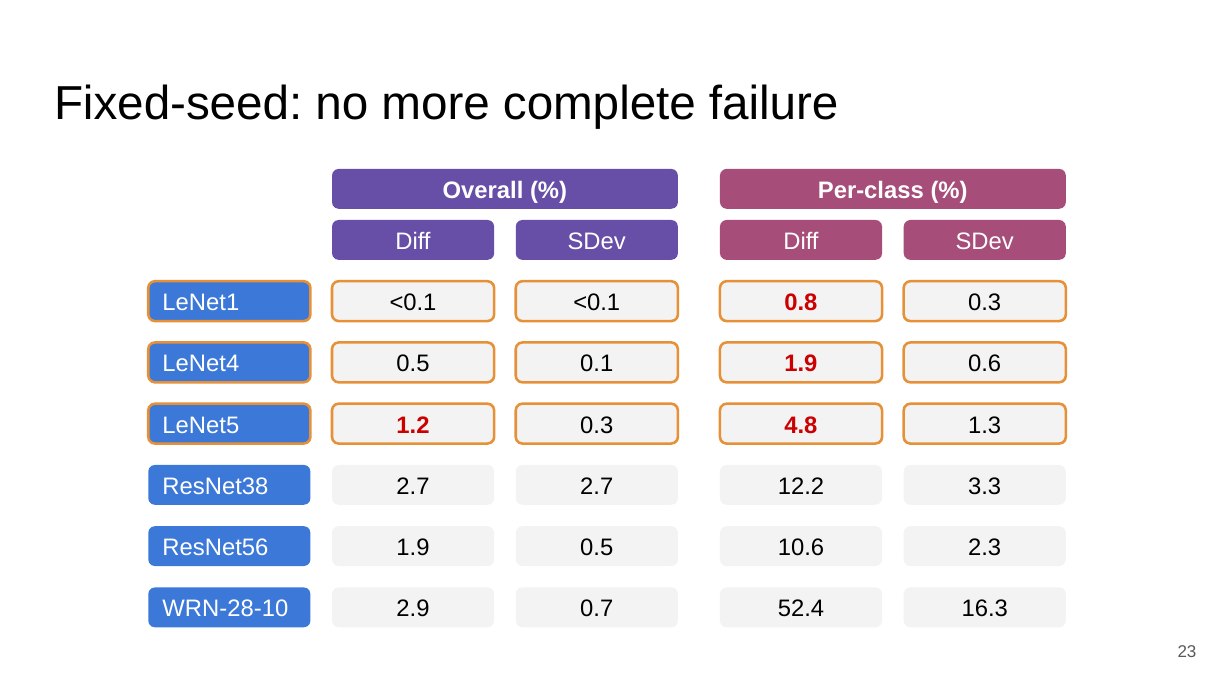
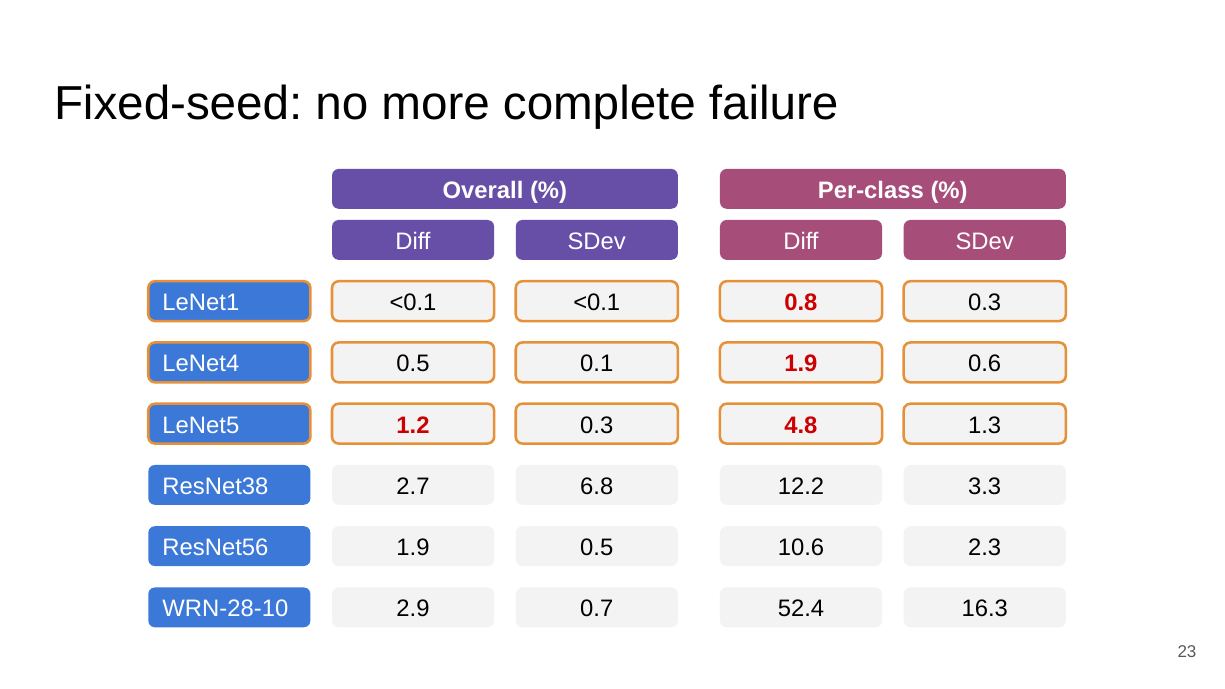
2.7 at (597, 487): 2.7 -> 6.8
